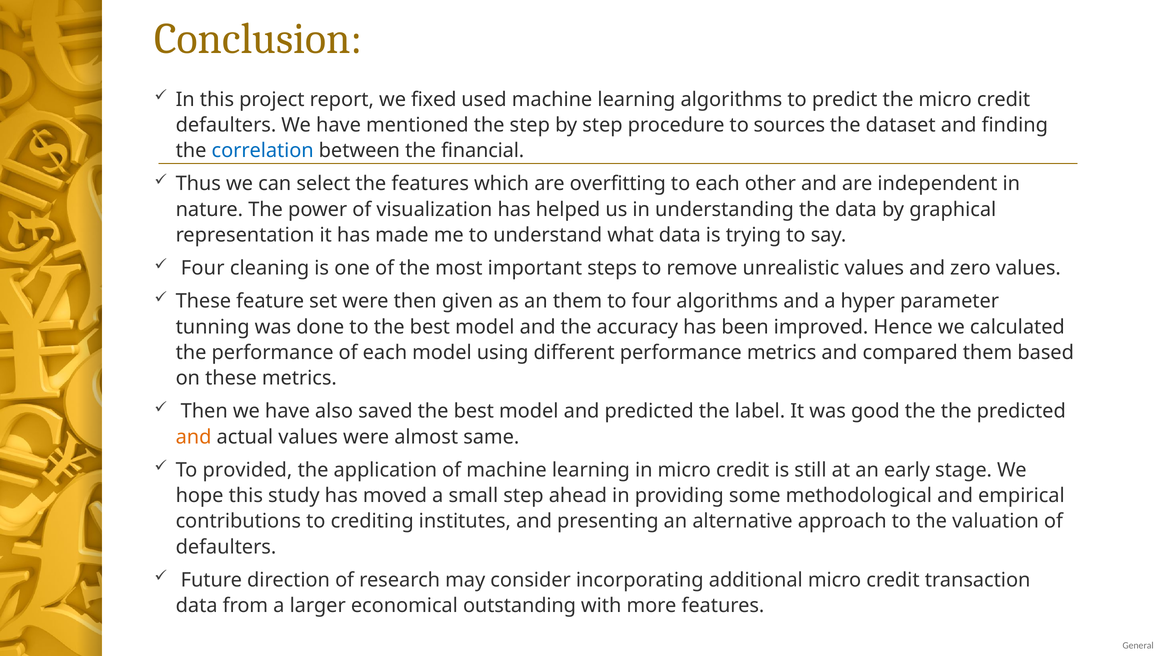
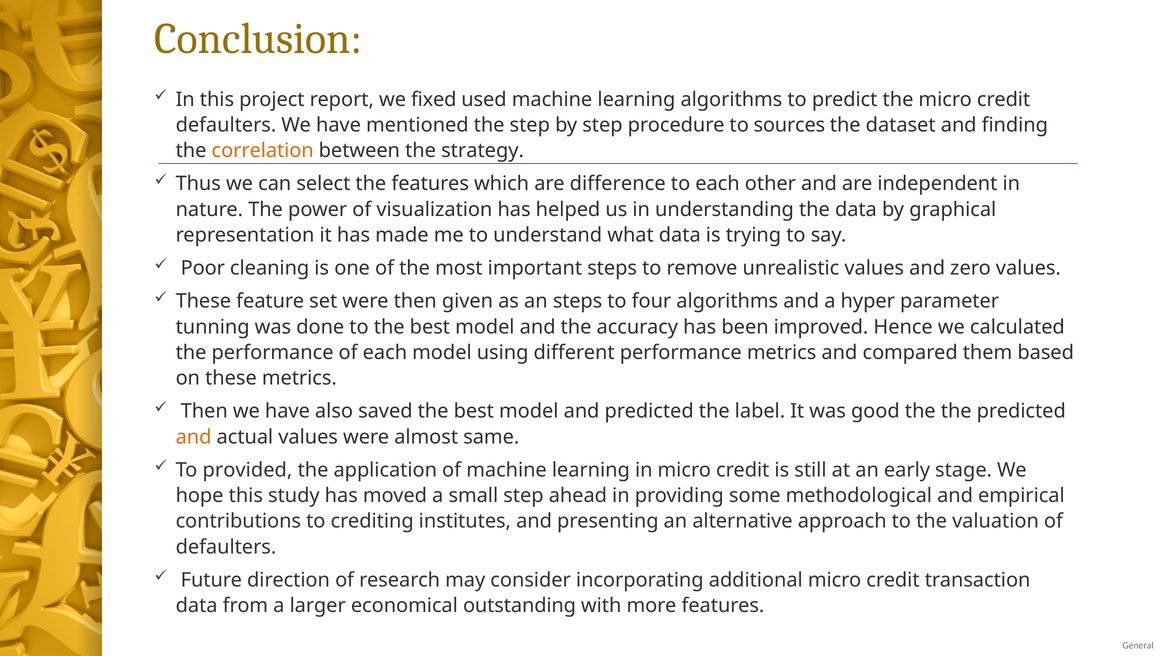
correlation colour: blue -> orange
financial: financial -> strategy
overfitting: overfitting -> difference
Four at (203, 268): Four -> Poor
an them: them -> steps
